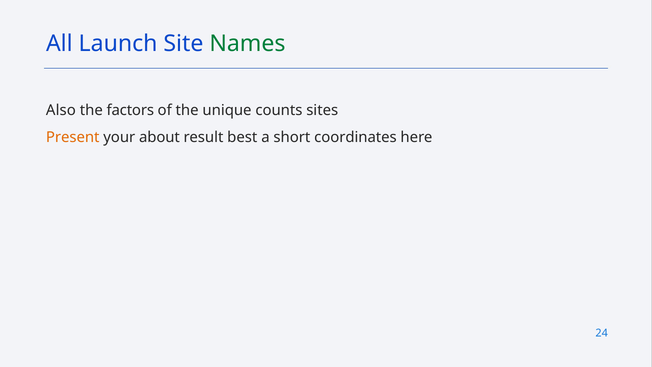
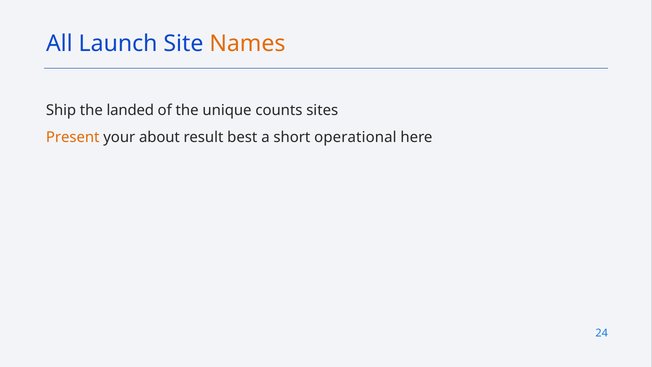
Names colour: green -> orange
Also: Also -> Ship
factors: factors -> landed
coordinates: coordinates -> operational
